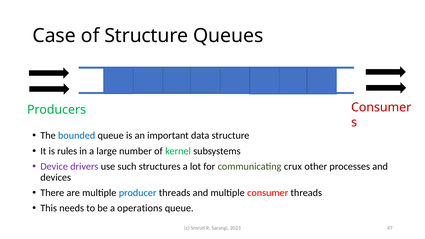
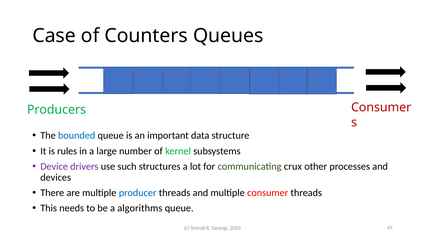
of Structure: Structure -> Counters
operations: operations -> algorithms
